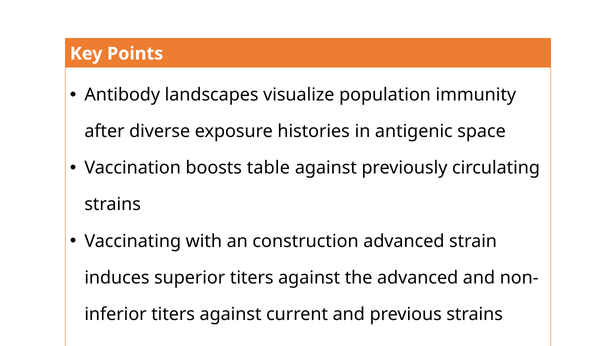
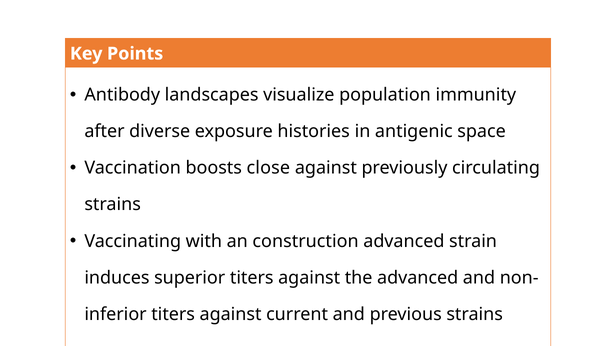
table: table -> close
